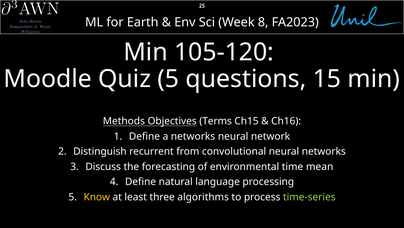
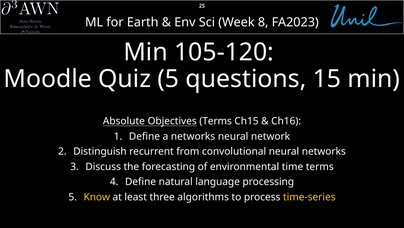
Methods: Methods -> Absolute
time mean: mean -> terms
time-series colour: light green -> yellow
